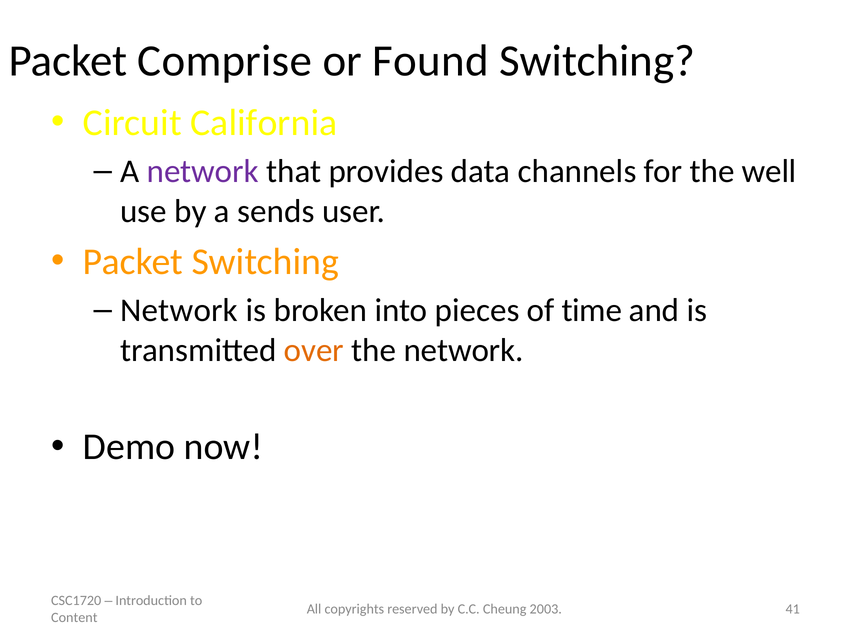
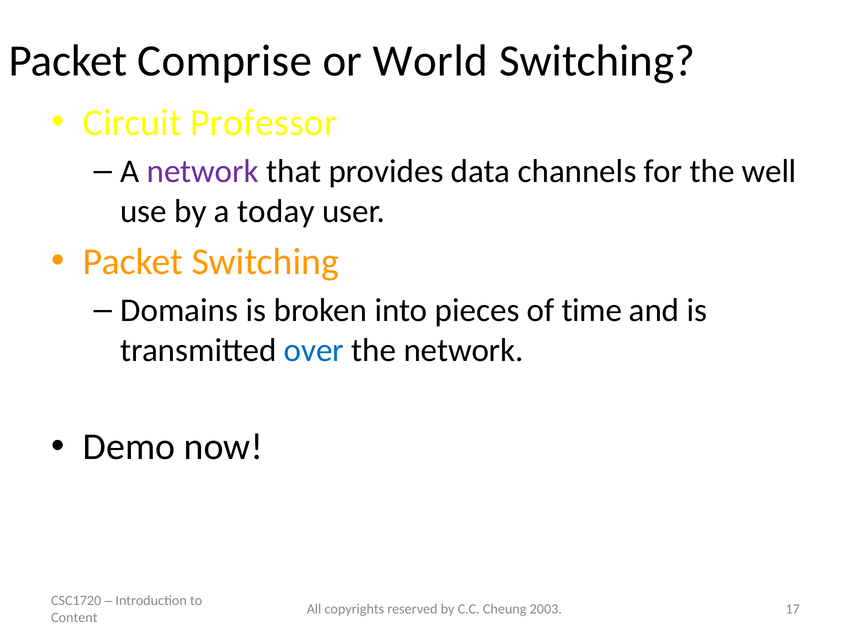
Found: Found -> World
California: California -> Professor
sends: sends -> today
Network at (179, 311): Network -> Domains
over colour: orange -> blue
41: 41 -> 17
